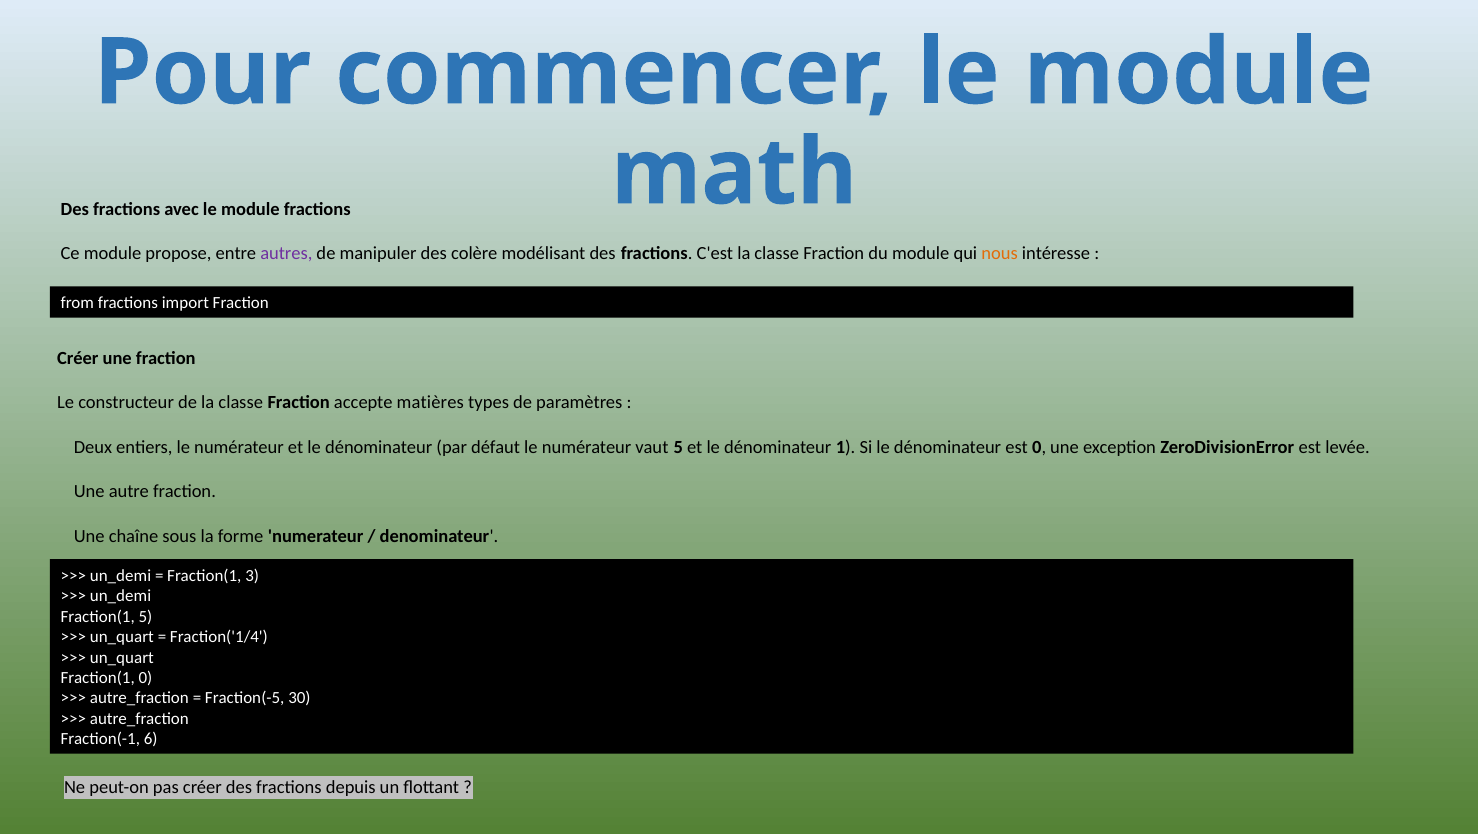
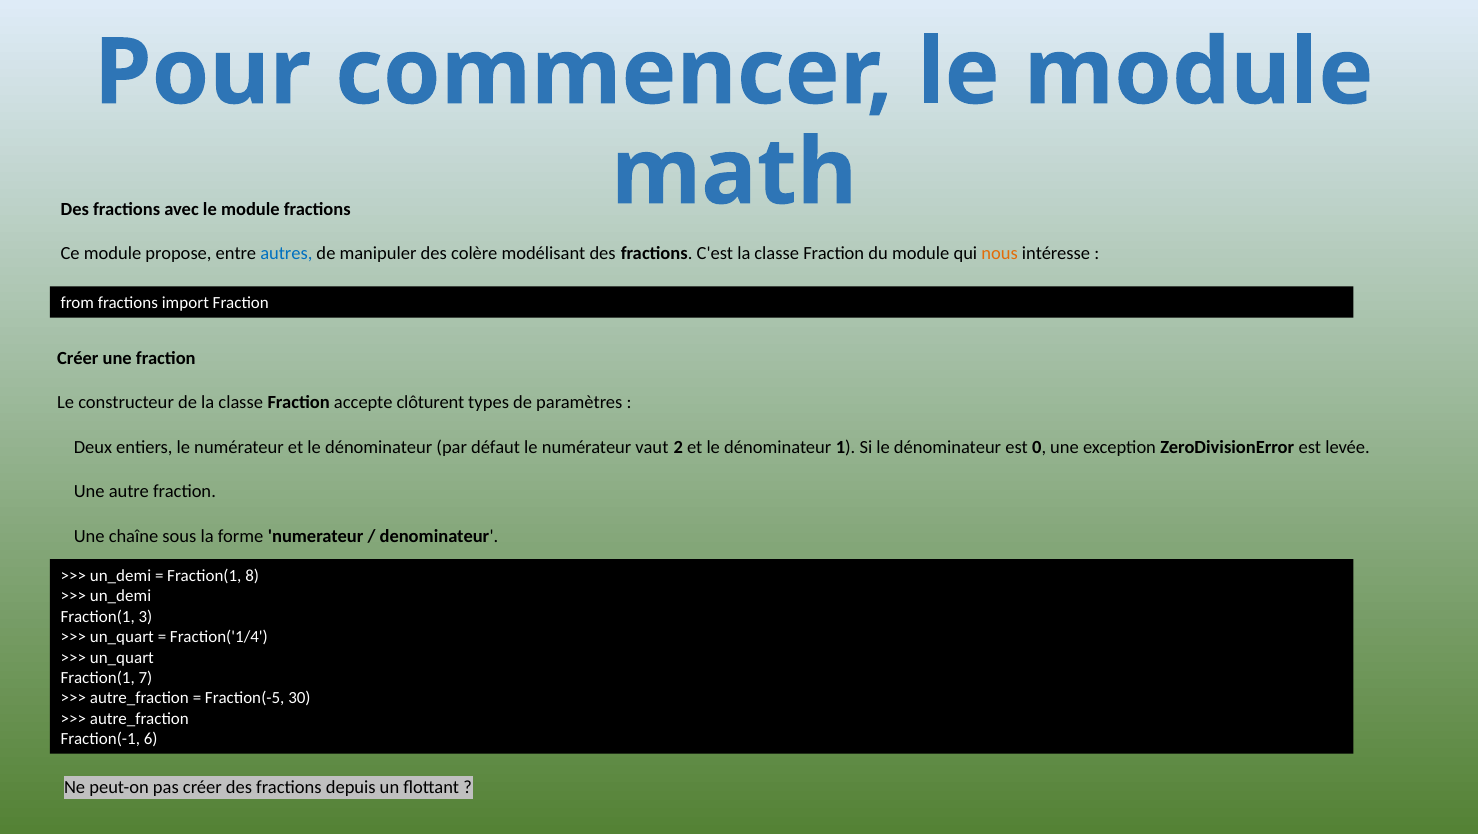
autres colour: purple -> blue
matières: matières -> clôturent
vaut 5: 5 -> 2
3: 3 -> 8
Fraction(1 5: 5 -> 3
Fraction(1 0: 0 -> 7
